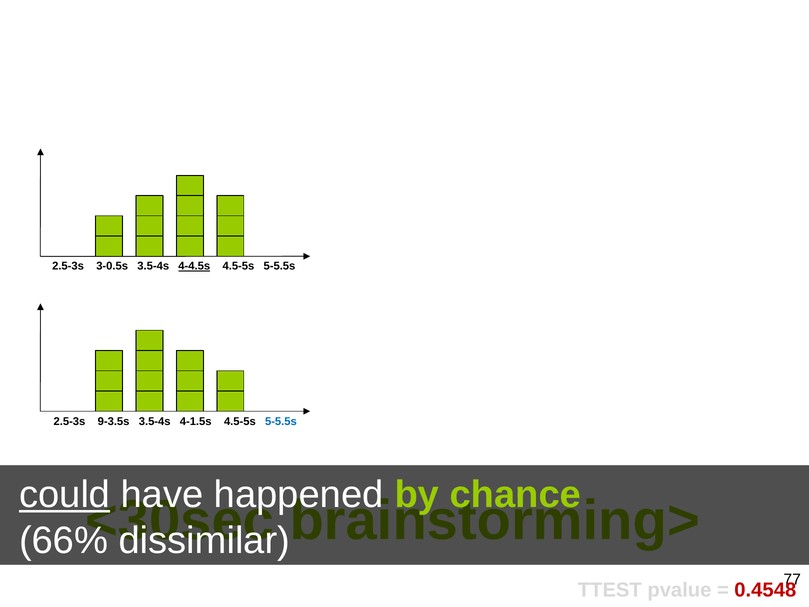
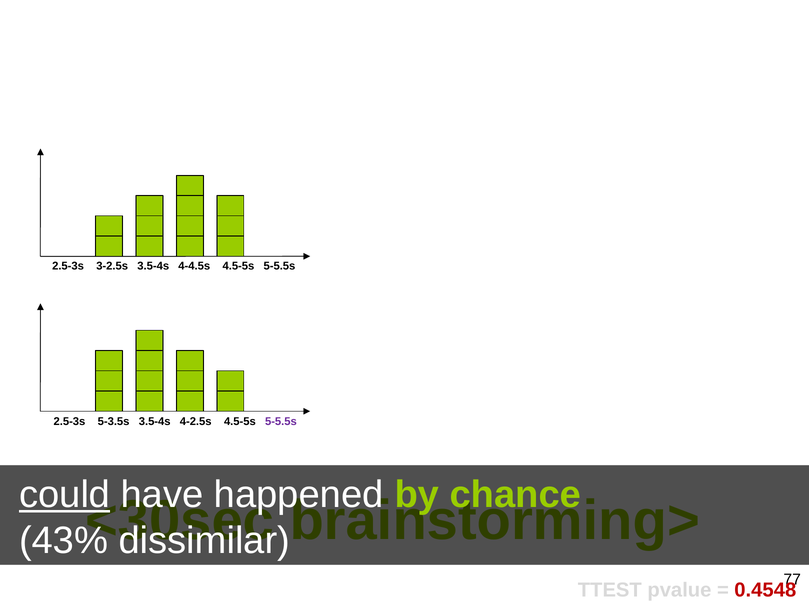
3-0.5s: 3-0.5s -> 3-2.5s
4-4.5s underline: present -> none
9-3.5s: 9-3.5s -> 5-3.5s
4-1.5s: 4-1.5s -> 4-2.5s
5-5.5s at (281, 421) colour: blue -> purple
66%: 66% -> 43%
